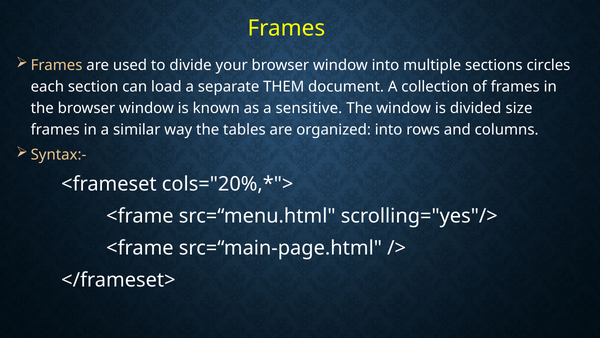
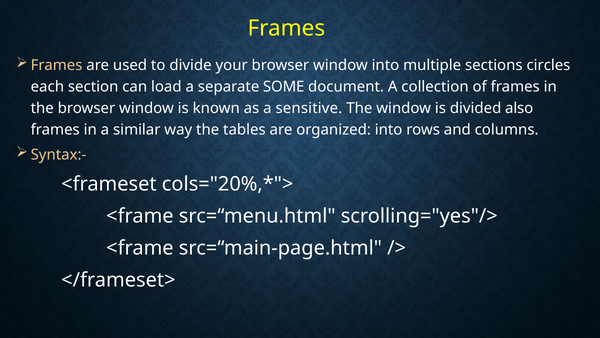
THEM: THEM -> SOME
size: size -> also
